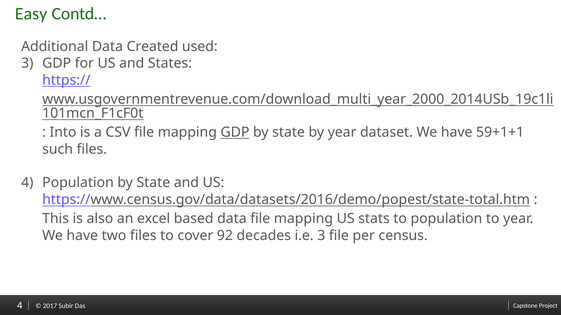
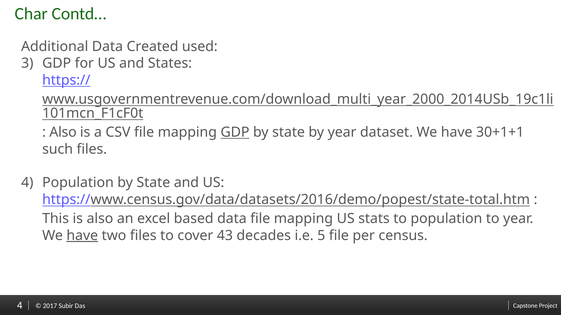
Easy: Easy -> Char
Into at (63, 133): Into -> Also
59+1+1: 59+1+1 -> 30+1+1
have at (82, 236) underline: none -> present
92: 92 -> 43
i.e 3: 3 -> 5
